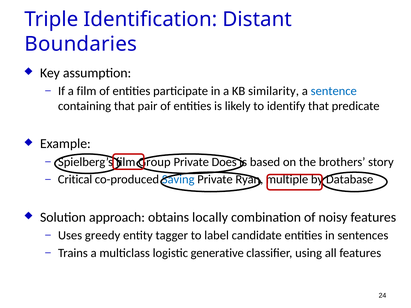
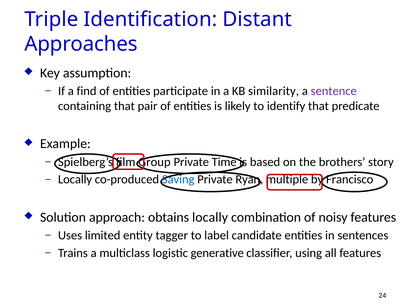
Boundaries: Boundaries -> Approaches
a film: film -> find
sentence colour: blue -> purple
Does: Does -> Time
Critical at (75, 180): Critical -> Locally
Database: Database -> Francisco
greedy: greedy -> limited
